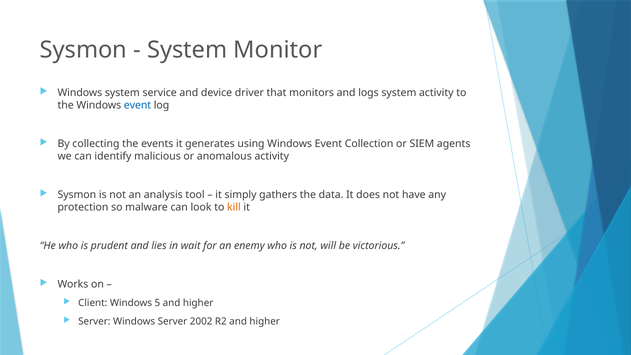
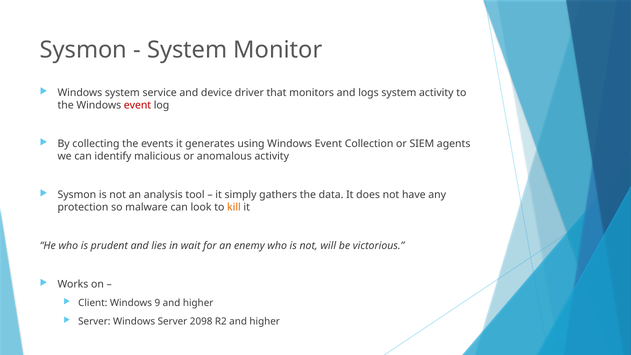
event at (137, 105) colour: blue -> red
5: 5 -> 9
2002: 2002 -> 2098
